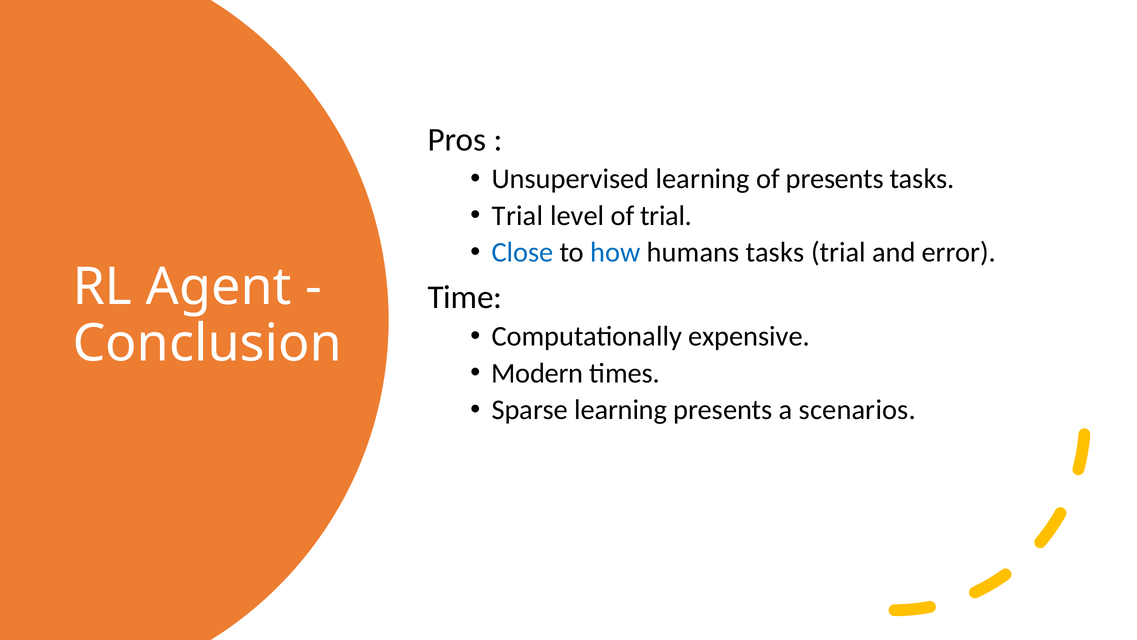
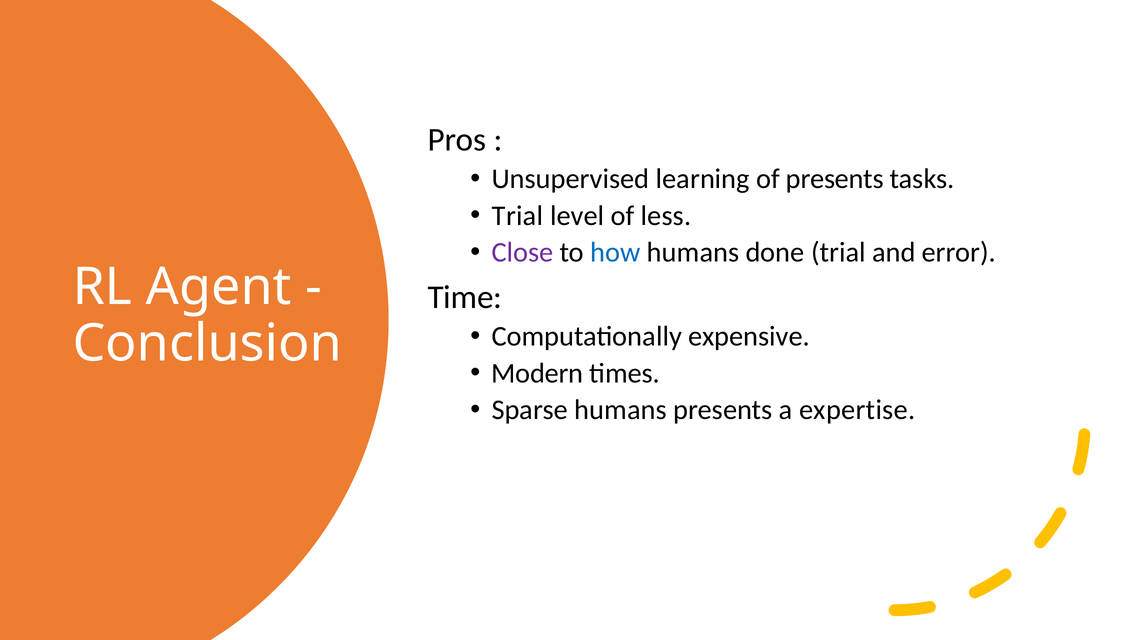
of trial: trial -> less
Close colour: blue -> purple
humans tasks: tasks -> done
Sparse learning: learning -> humans
scenarios: scenarios -> expertise
